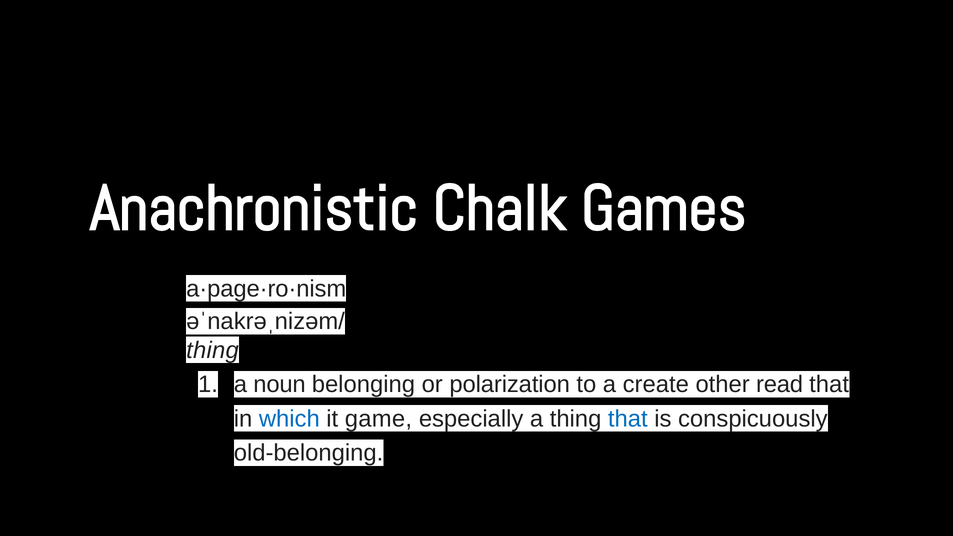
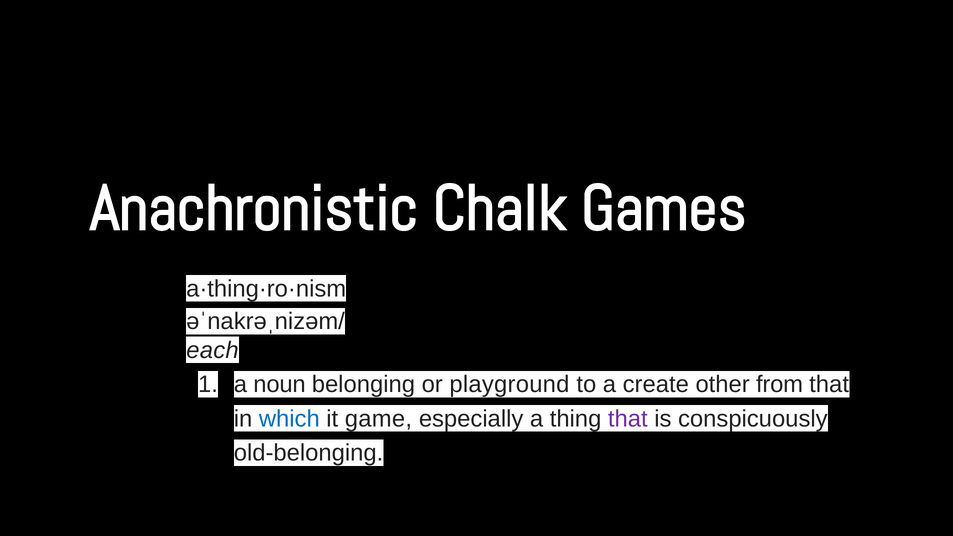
a·page·ro·nism: a·page·ro·nism -> a·thing·ro·nism
thing at (213, 350): thing -> each
polarization: polarization -> playground
read: read -> from
that at (628, 419) colour: blue -> purple
